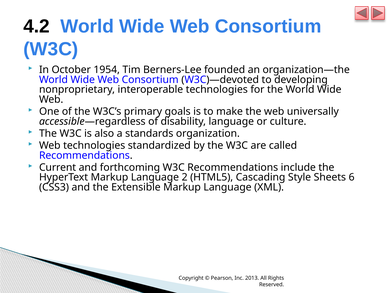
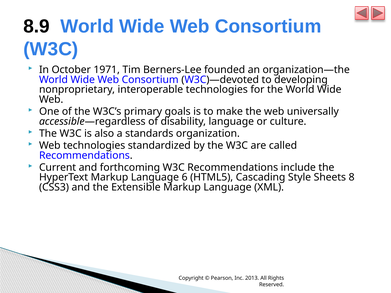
4.2: 4.2 -> 8.9
1954: 1954 -> 1971
2: 2 -> 6
6: 6 -> 8
